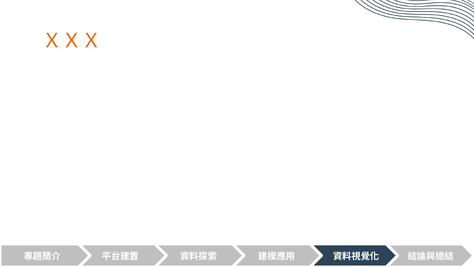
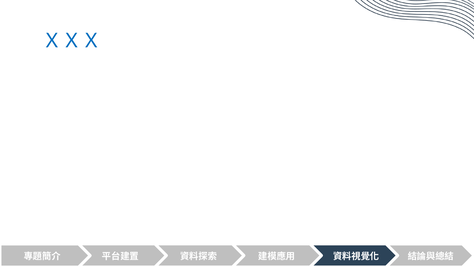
ＸＸＸ colour: orange -> blue
